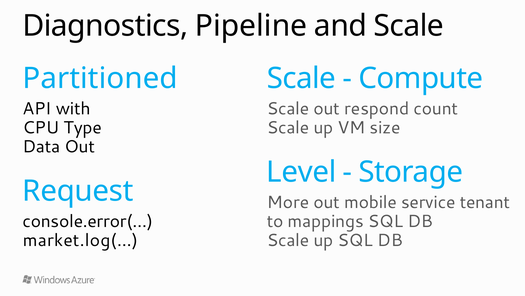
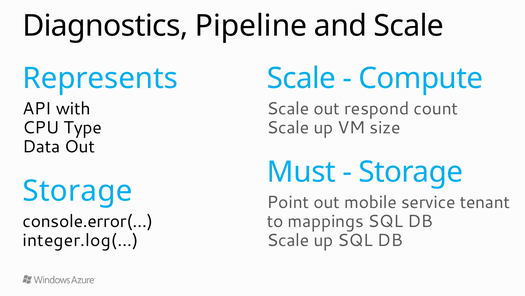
Partitioned: Partitioned -> Represents
Level: Level -> Must
Request at (78, 191): Request -> Storage
More: More -> Point
market.log(…: market.log(… -> integer.log(…
